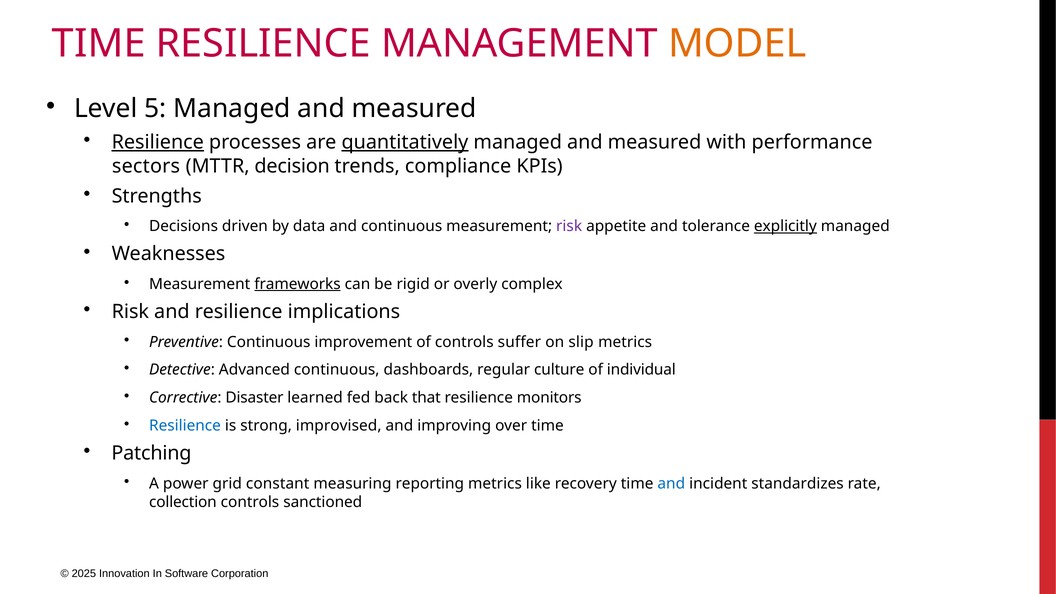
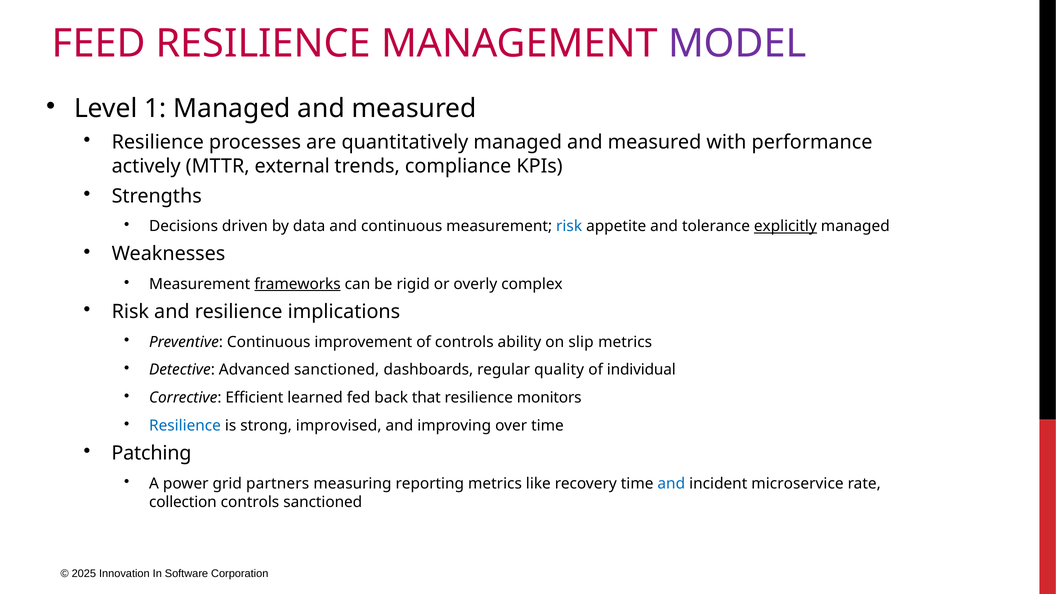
TIME at (99, 44): TIME -> FEED
MODEL colour: orange -> purple
5: 5 -> 1
Resilience at (158, 142) underline: present -> none
quantitatively underline: present -> none
sectors: sectors -> actively
decision: decision -> external
risk at (569, 226) colour: purple -> blue
suffer: suffer -> ability
Advanced continuous: continuous -> sanctioned
culture: culture -> quality
Disaster: Disaster -> Efficient
constant: constant -> partners
standardizes: standardizes -> microservice
